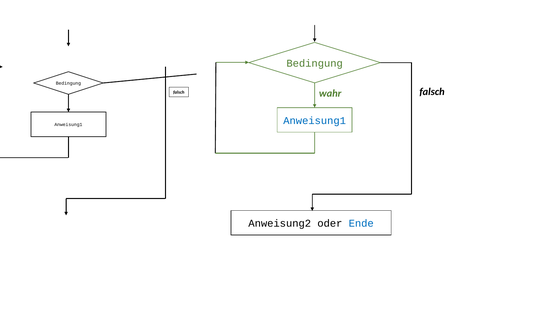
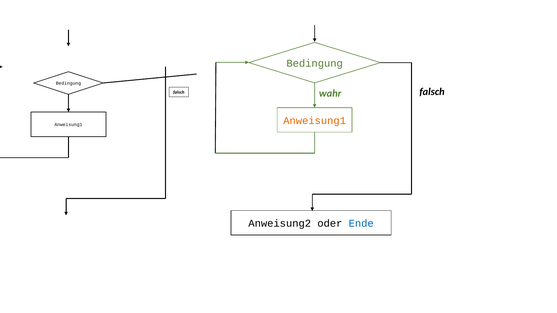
Anweisung1 at (315, 121) colour: blue -> orange
